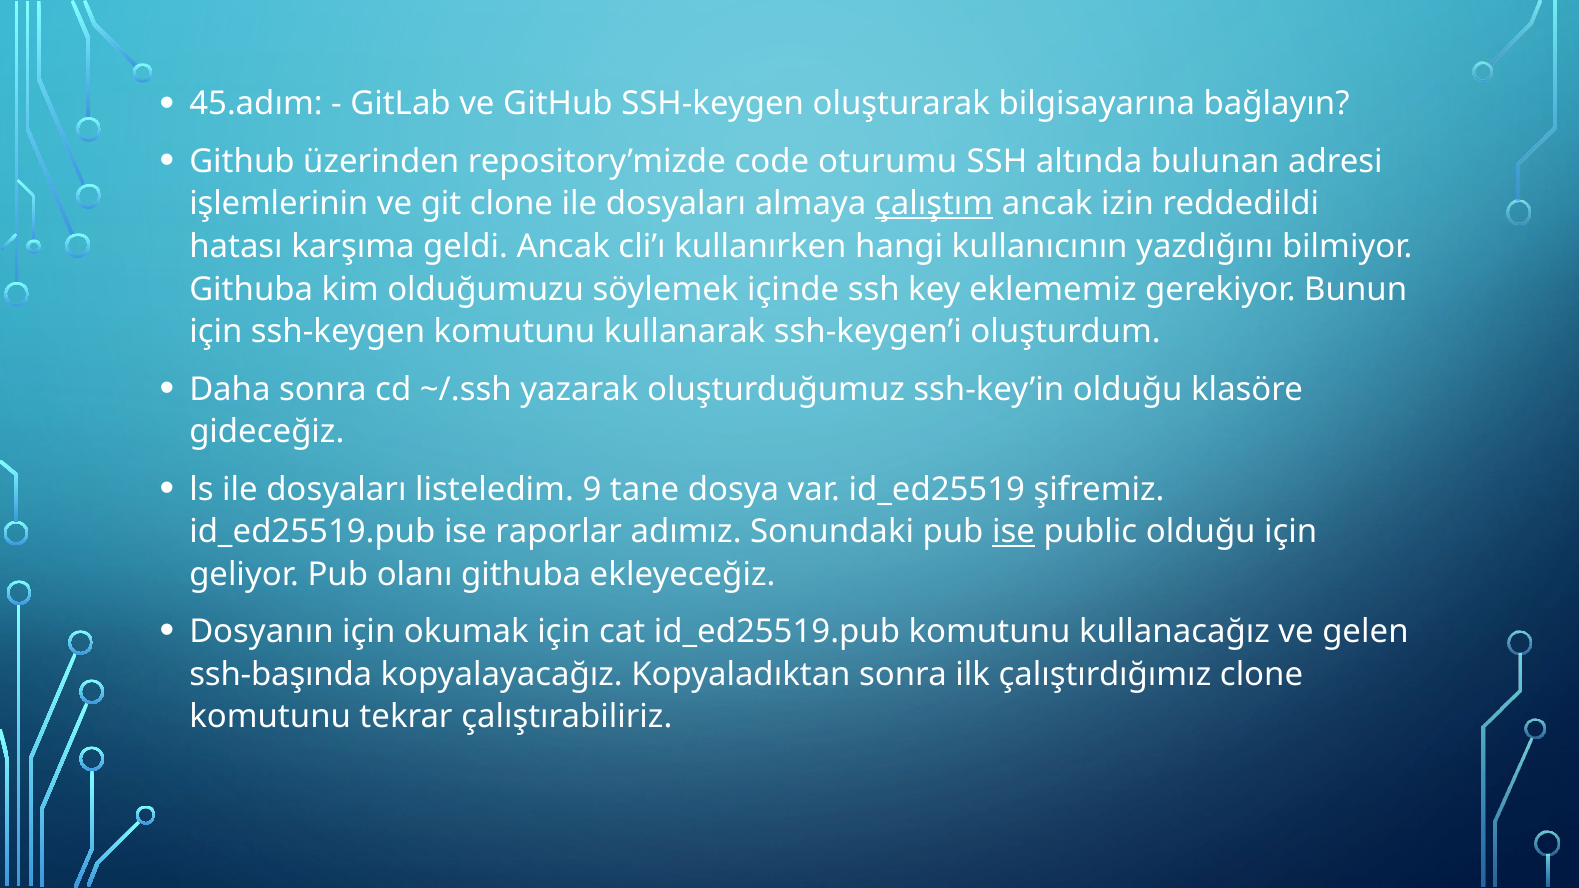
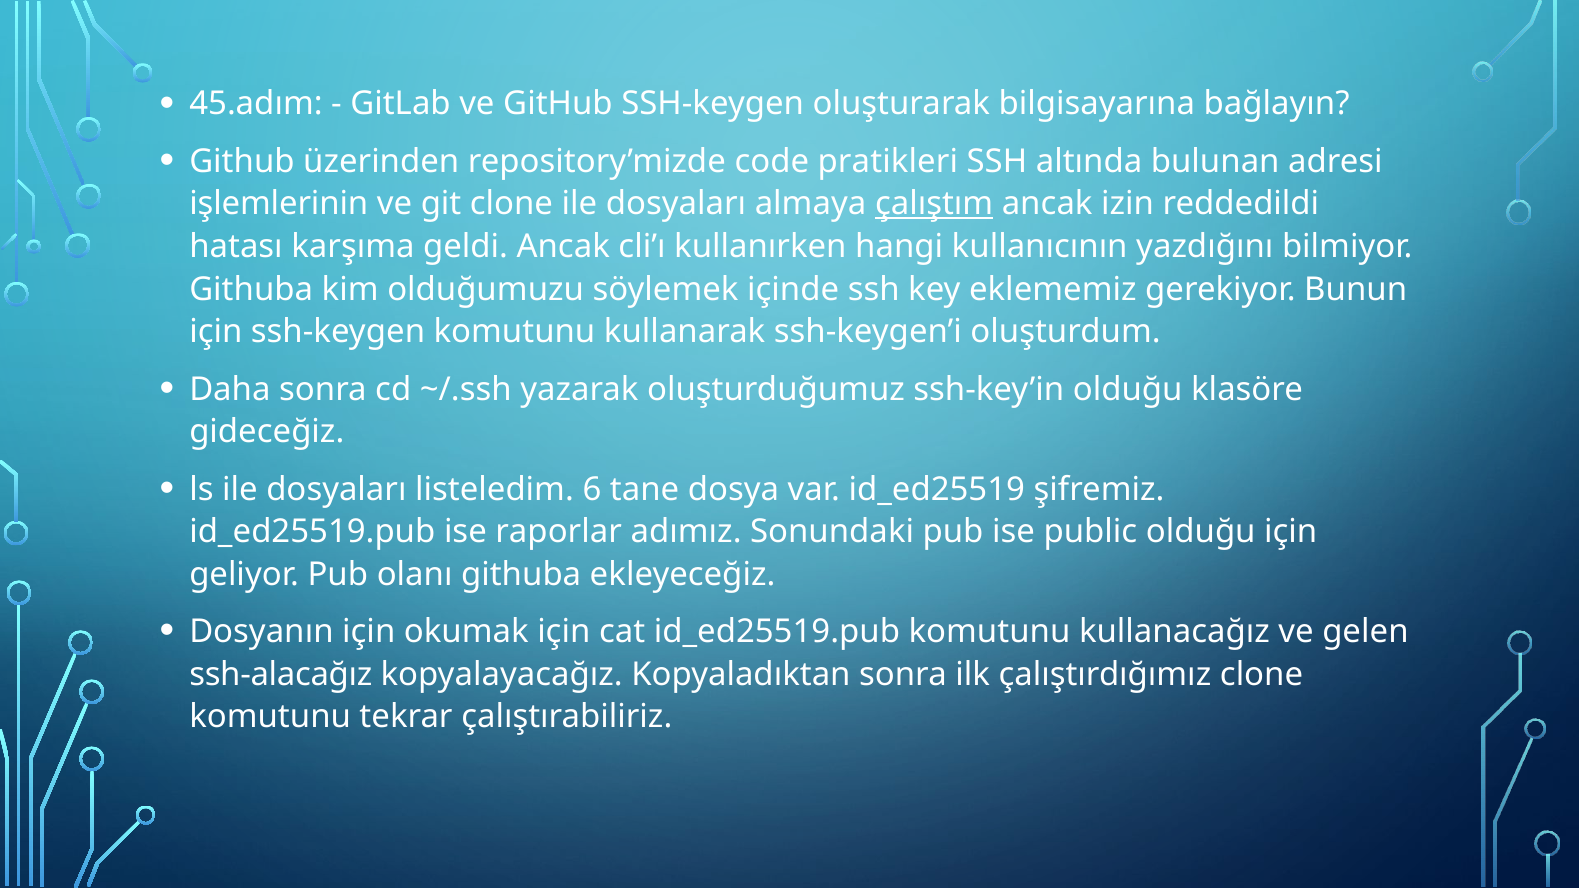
oturumu: oturumu -> pratikleri
9: 9 -> 6
ise at (1014, 532) underline: present -> none
ssh-başında: ssh-başında -> ssh-alacağız
